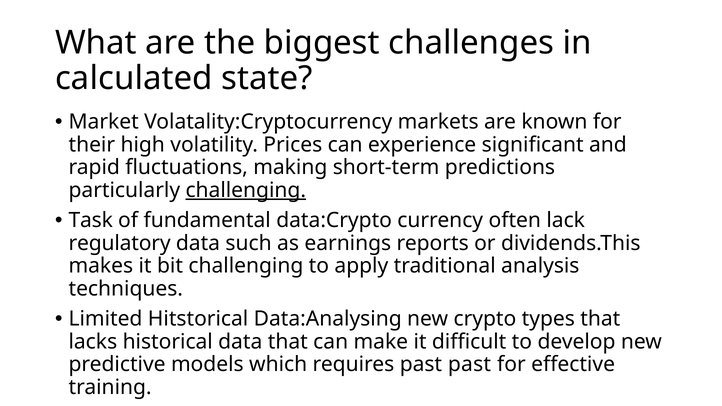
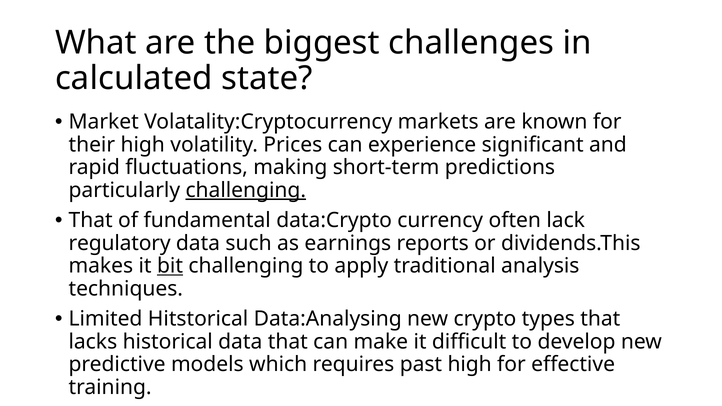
Task at (91, 221): Task -> That
bit underline: none -> present
past past: past -> high
